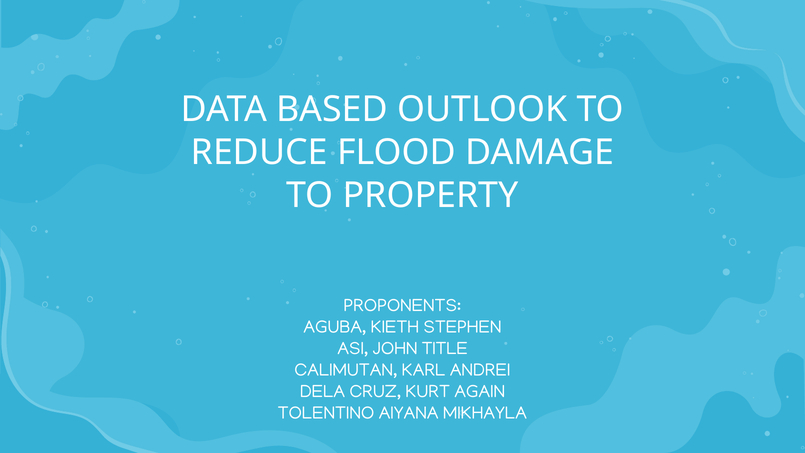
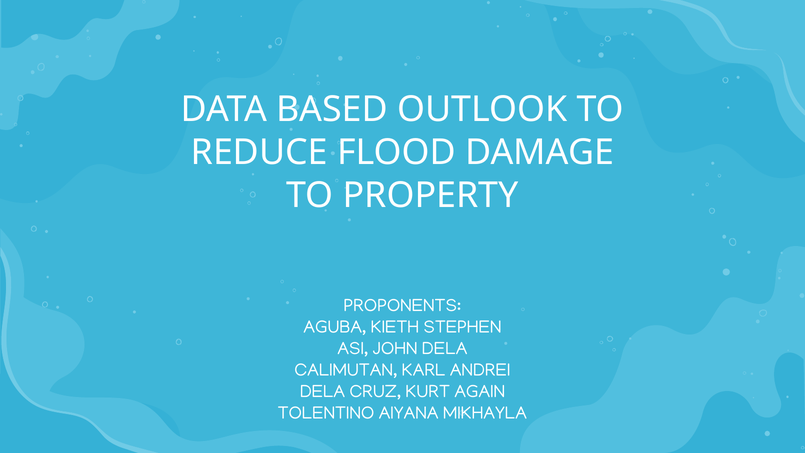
JOHN TITLE: TITLE -> DELA
